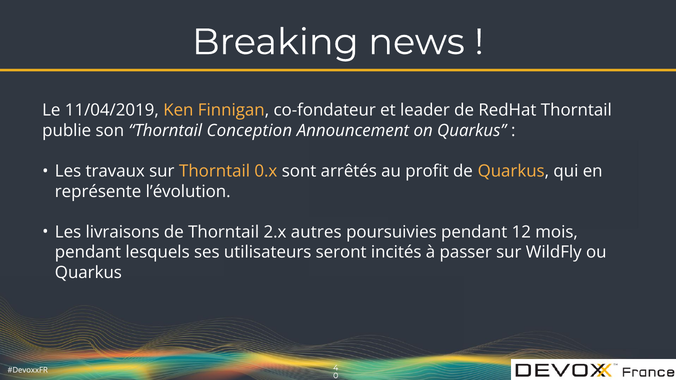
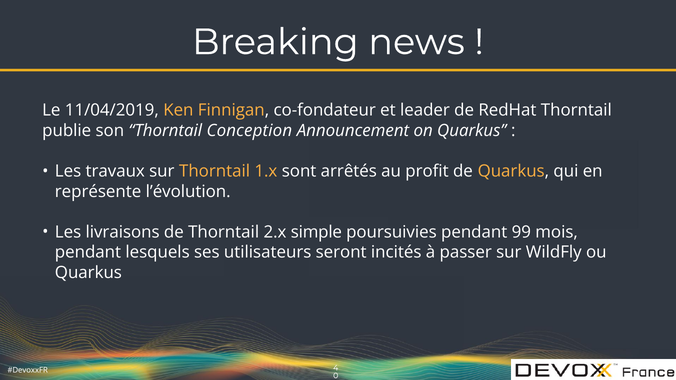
0.x: 0.x -> 1.x
autres: autres -> simple
12: 12 -> 99
